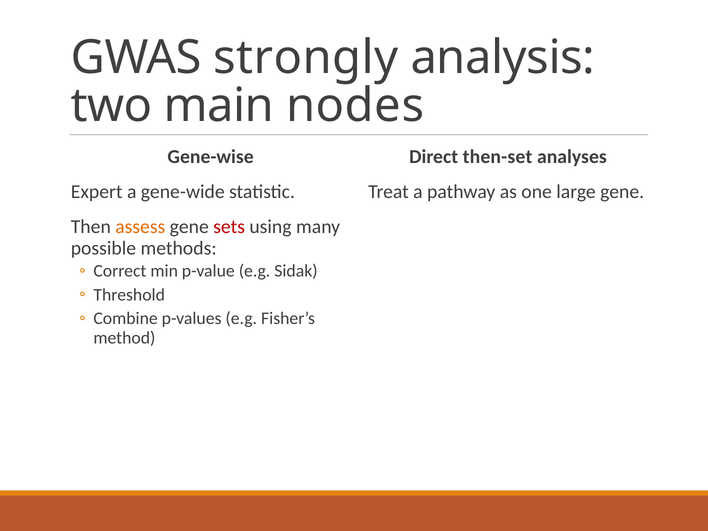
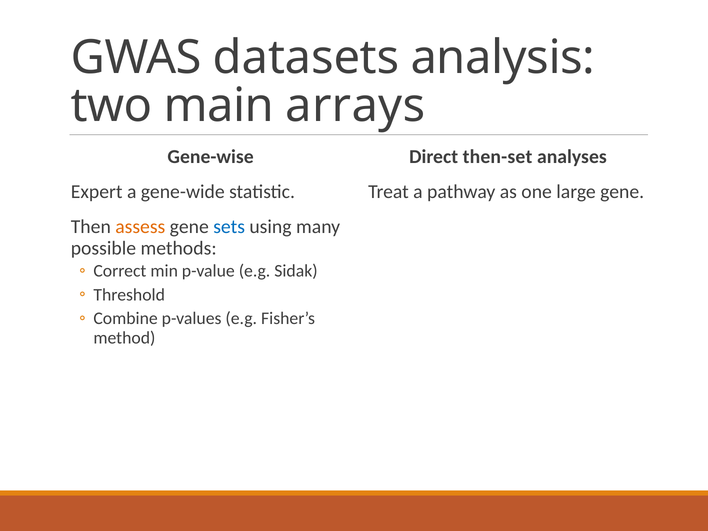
strongly: strongly -> datasets
nodes: nodes -> arrays
sets colour: red -> blue
